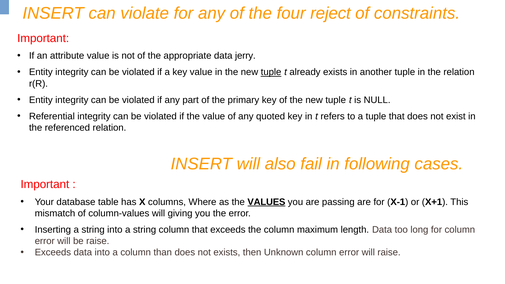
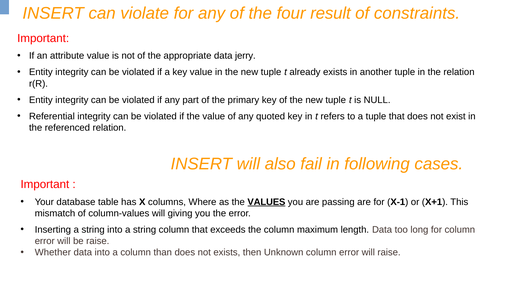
reject: reject -> result
tuple at (271, 72) underline: present -> none
Exceeds at (53, 252): Exceeds -> Whether
